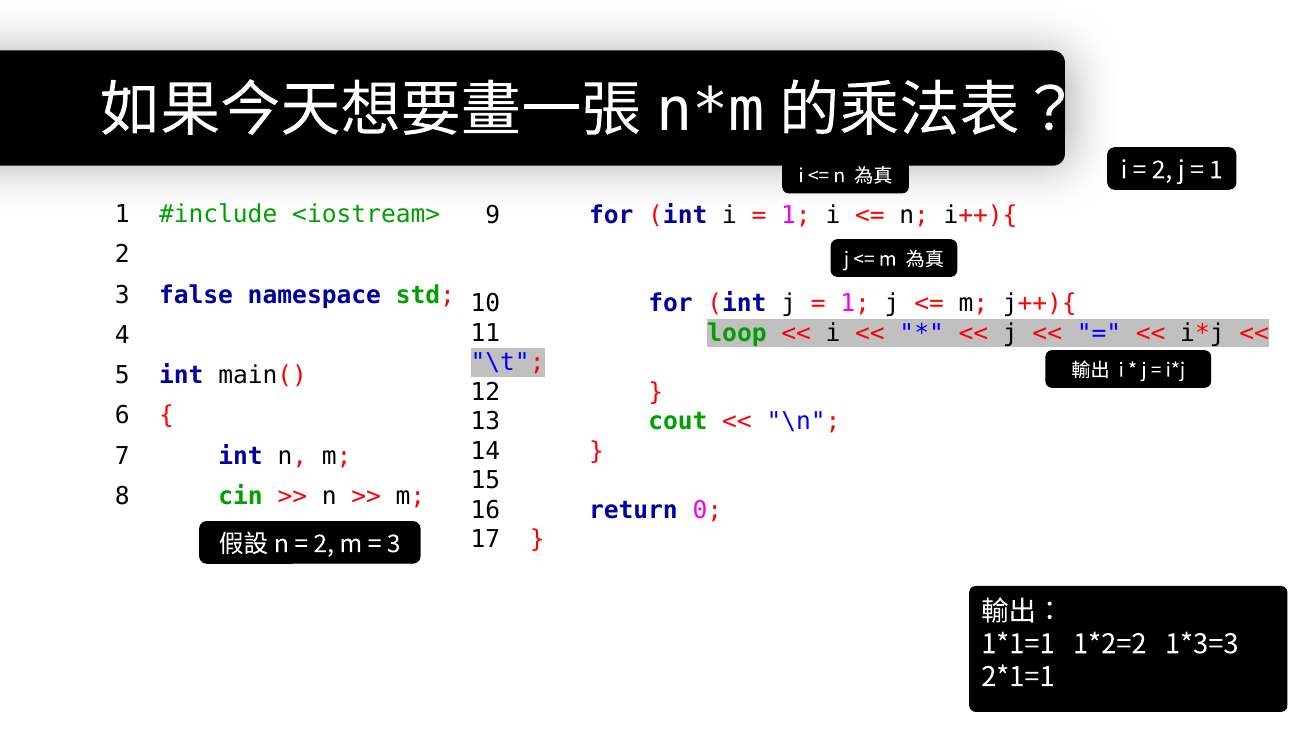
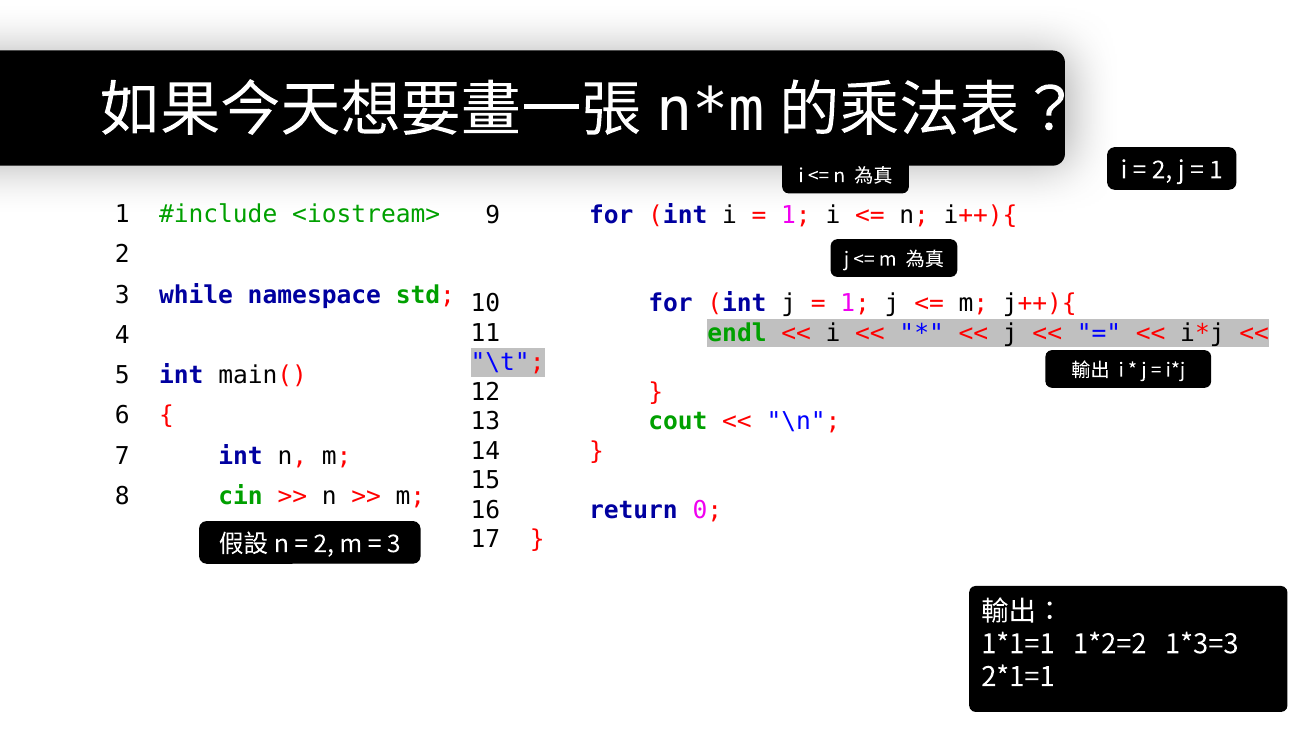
false: false -> while
loop: loop -> endl
